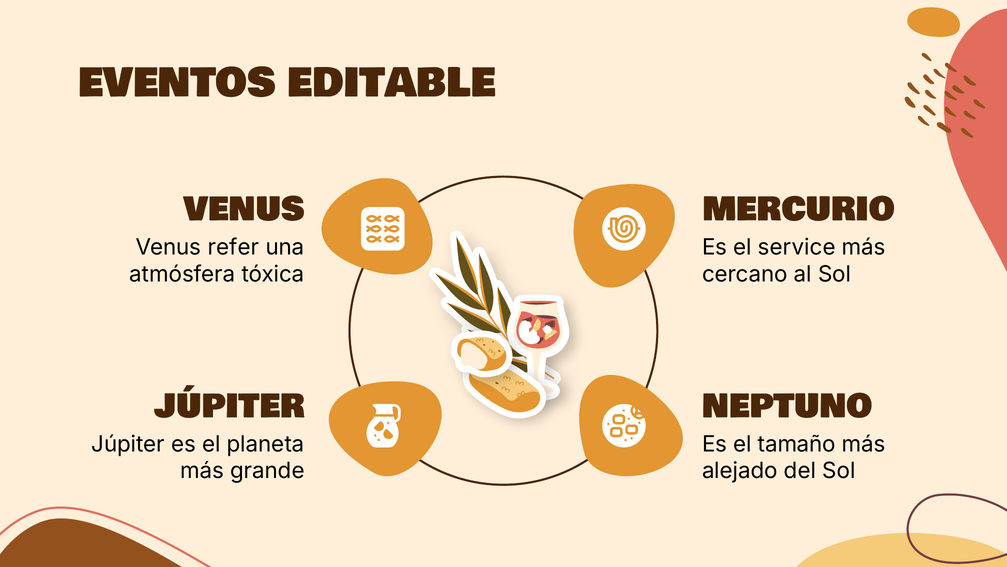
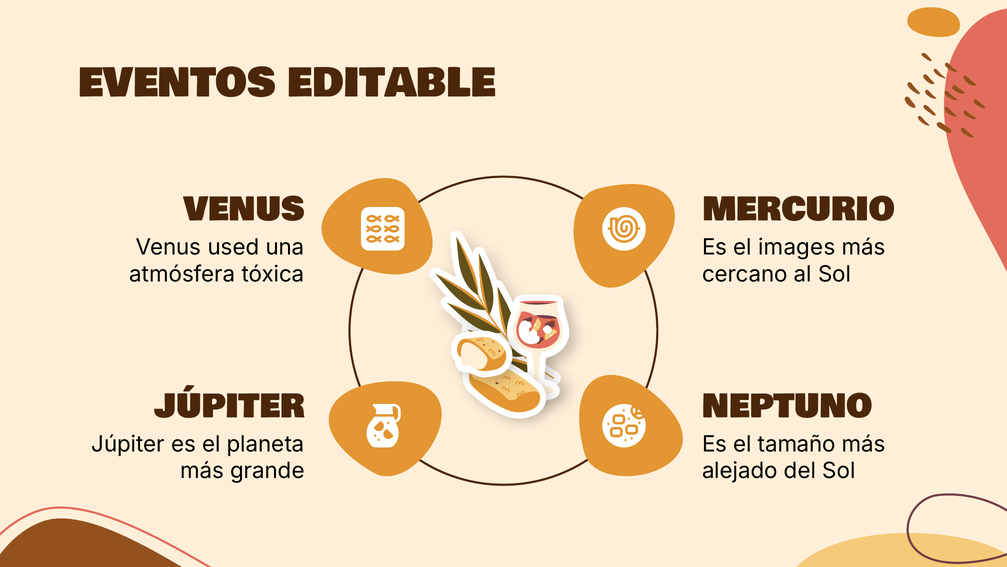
refer: refer -> used
service: service -> images
